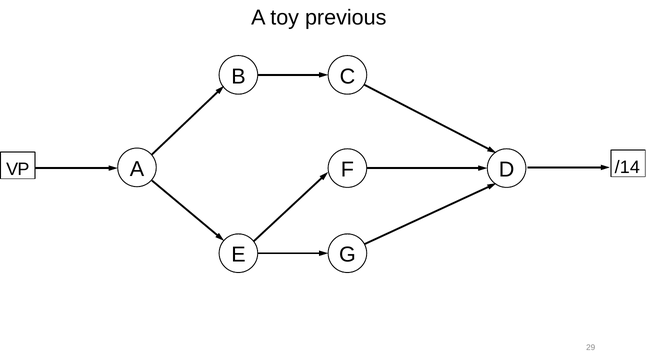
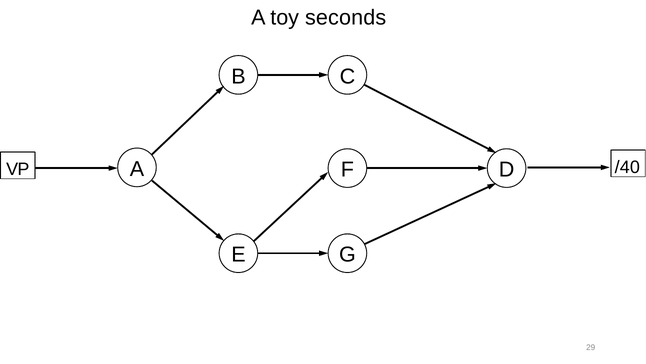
previous: previous -> seconds
/14: /14 -> /40
